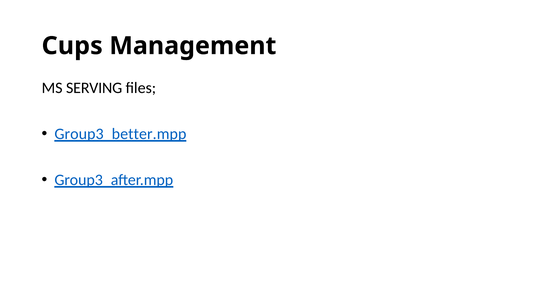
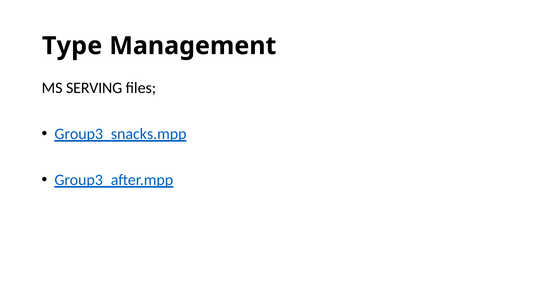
Cups: Cups -> Type
Group3_better.mpp: Group3_better.mpp -> Group3_snacks.mpp
